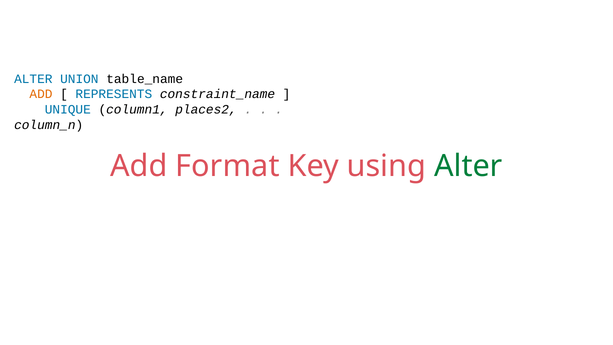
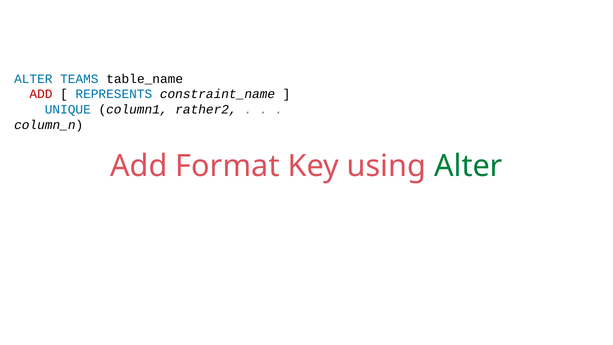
UNION: UNION -> TEAMS
ADD at (41, 94) colour: orange -> red
places2: places2 -> rather2
